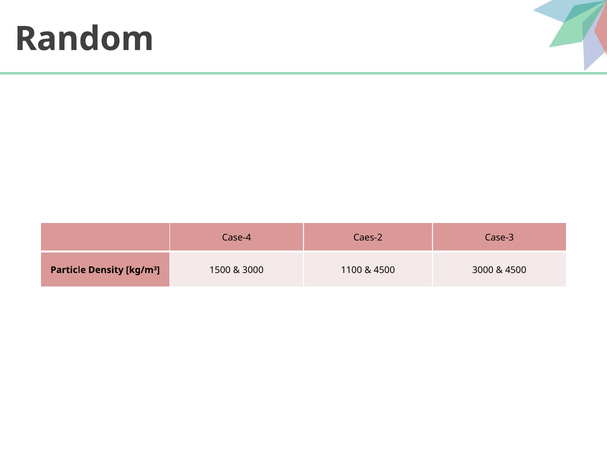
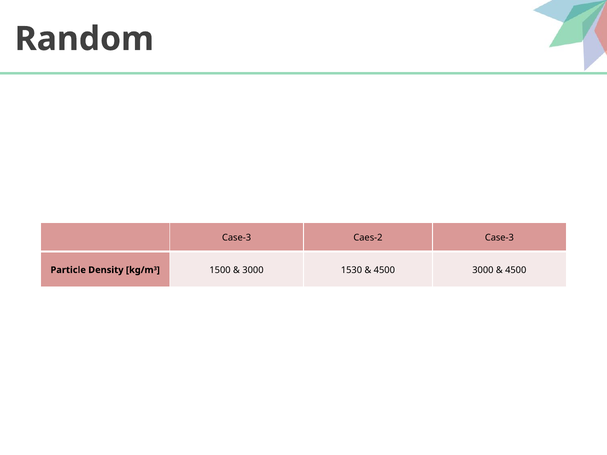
Case-4 at (237, 238): Case-4 -> Case-3
1100: 1100 -> 1530
